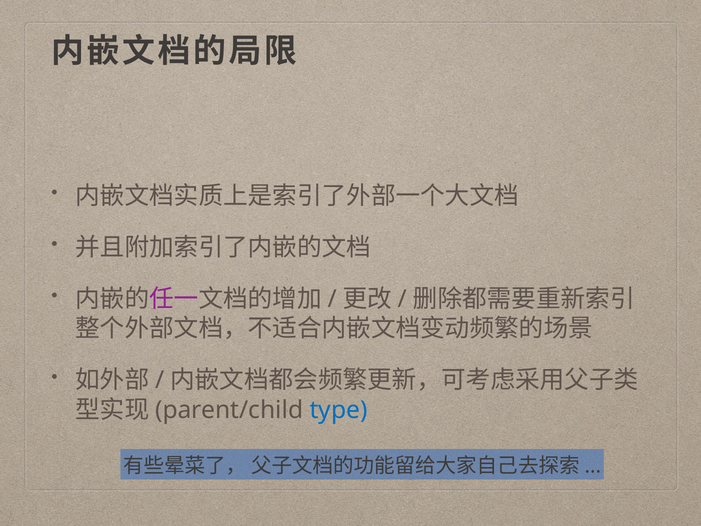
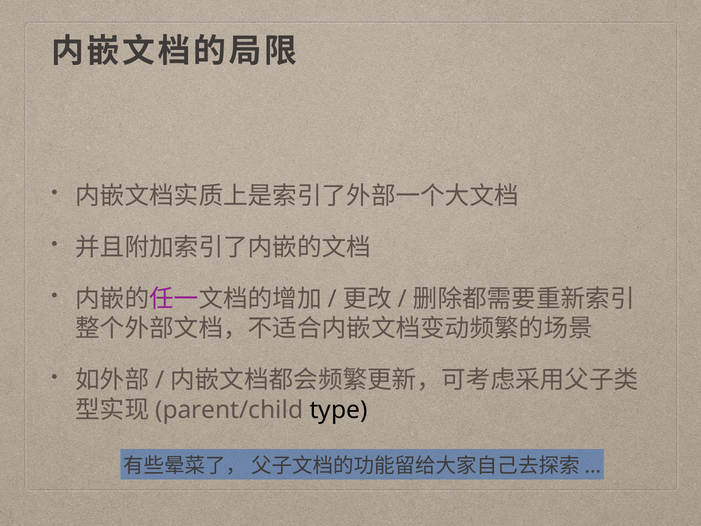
type colour: blue -> black
